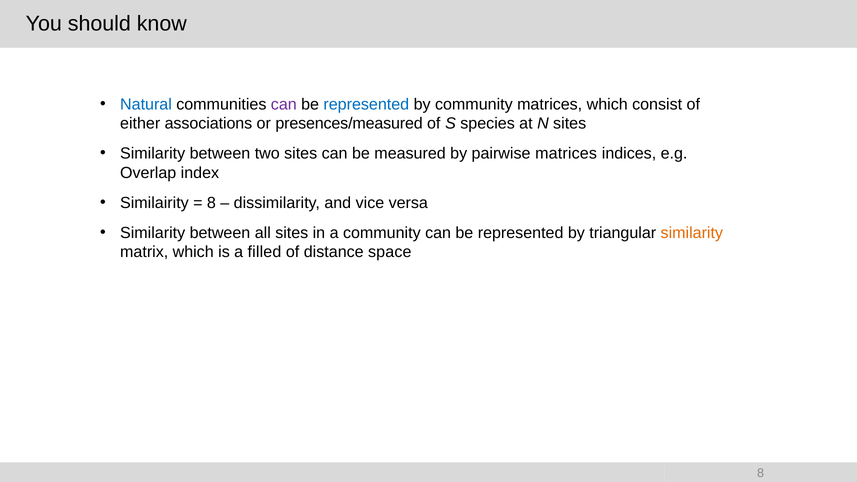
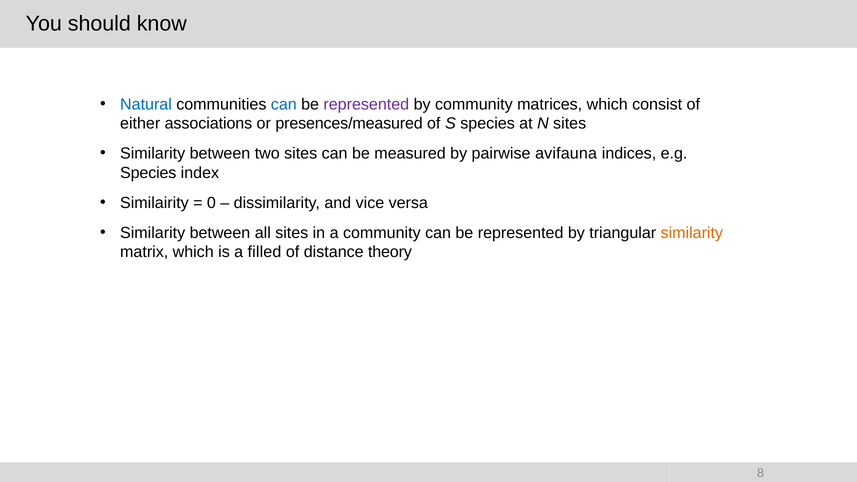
can at (284, 104) colour: purple -> blue
represented at (366, 104) colour: blue -> purple
pairwise matrices: matrices -> avifauna
Overlap at (148, 173): Overlap -> Species
8 at (211, 203): 8 -> 0
space: space -> theory
